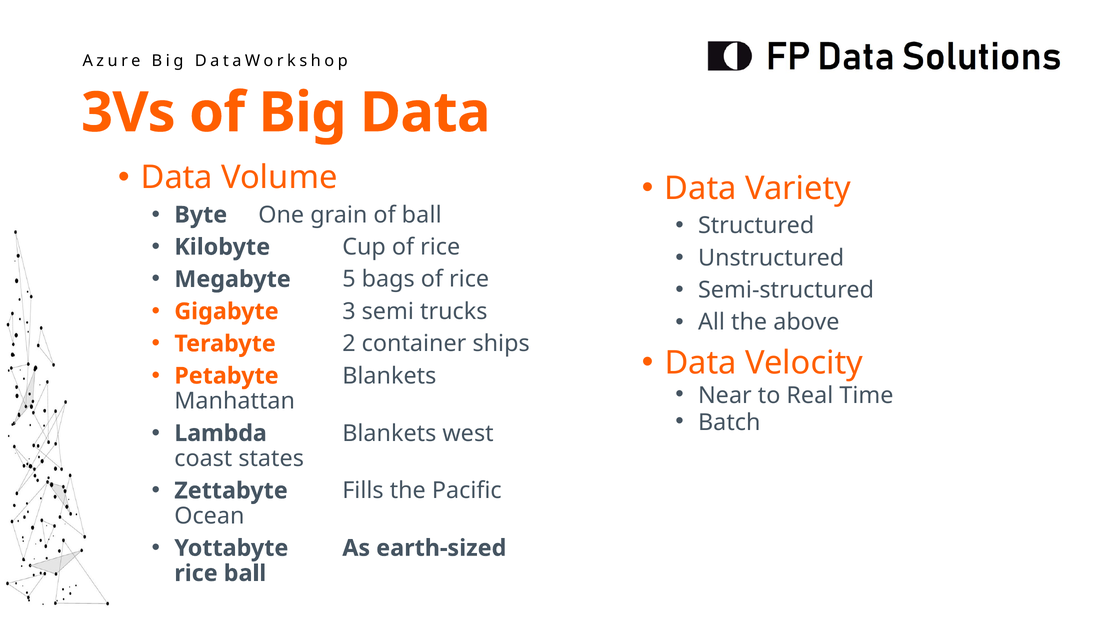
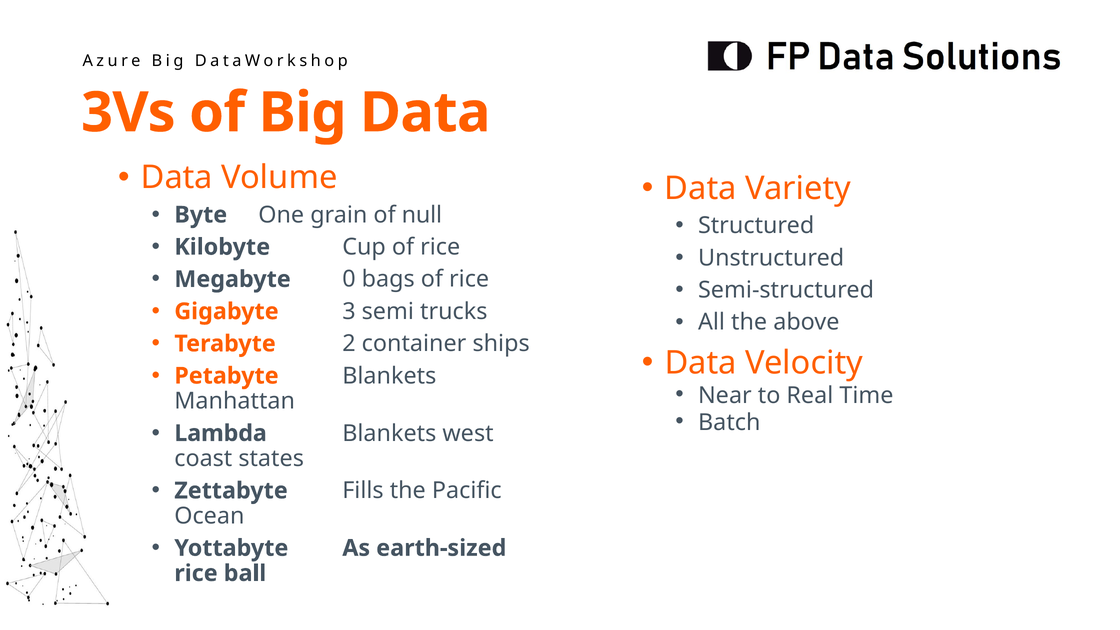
of ball: ball -> null
5: 5 -> 0
